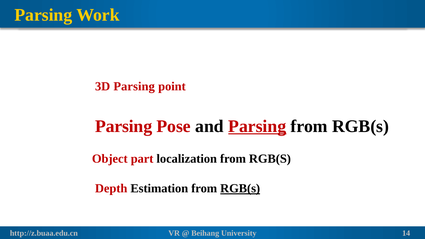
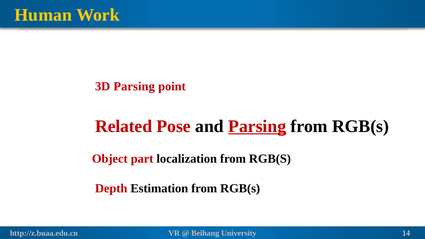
Parsing at (43, 15): Parsing -> Human
Parsing at (124, 126): Parsing -> Related
RGB(s at (240, 189) underline: present -> none
